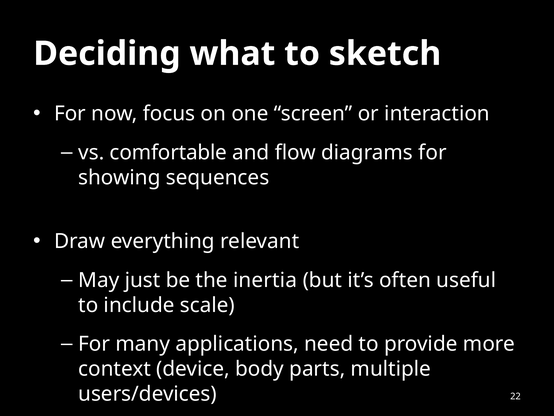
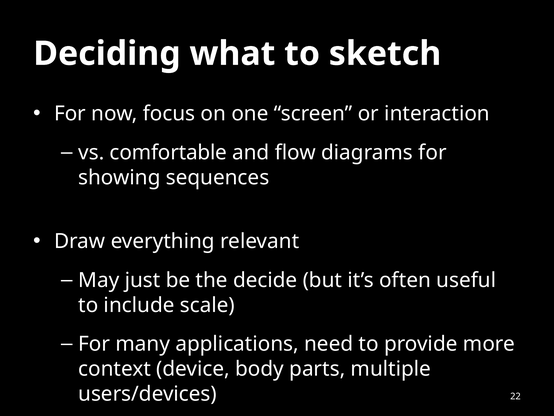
inertia: inertia -> decide
